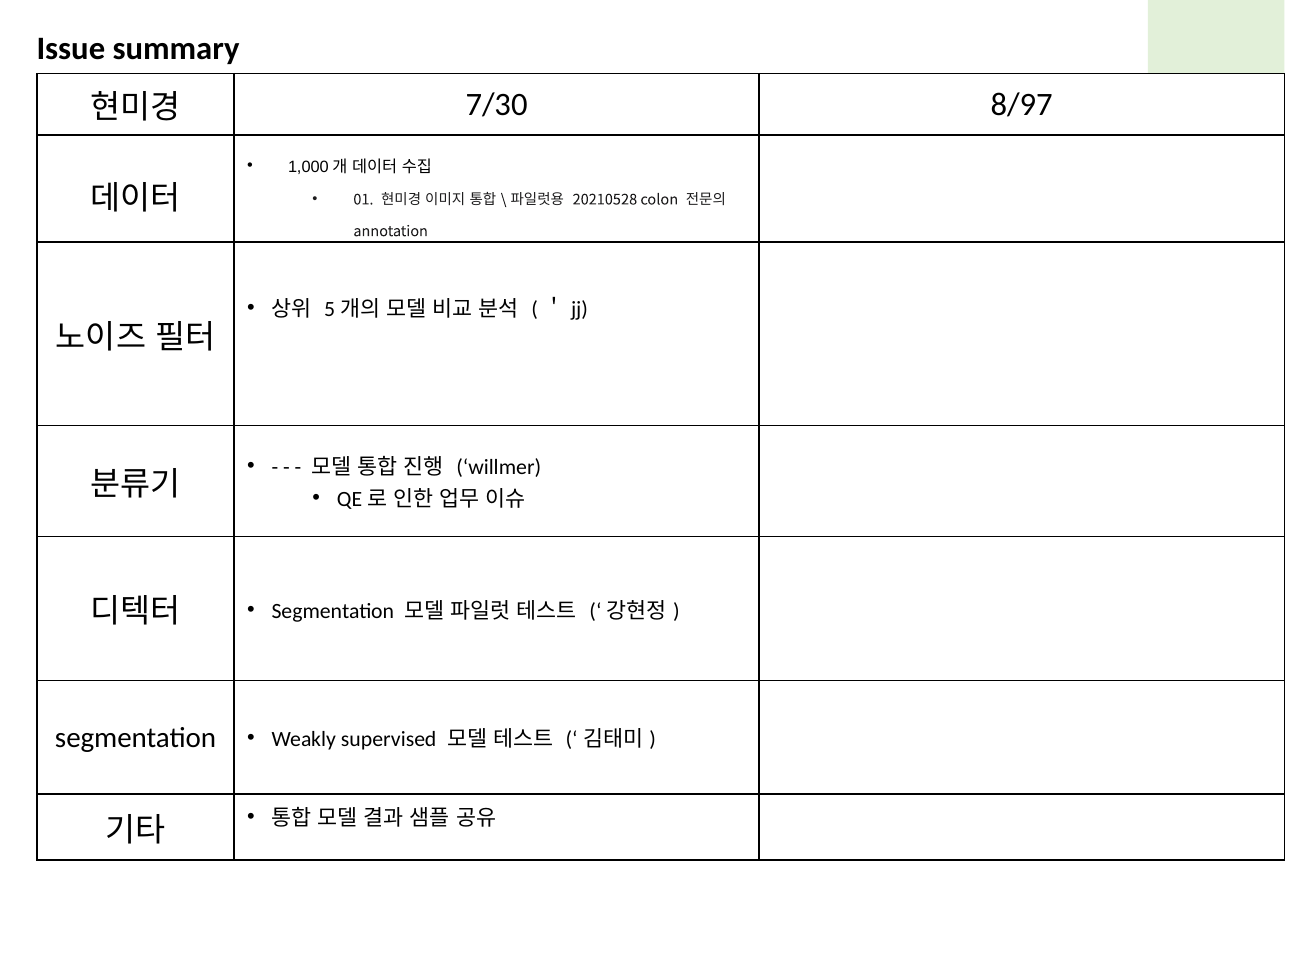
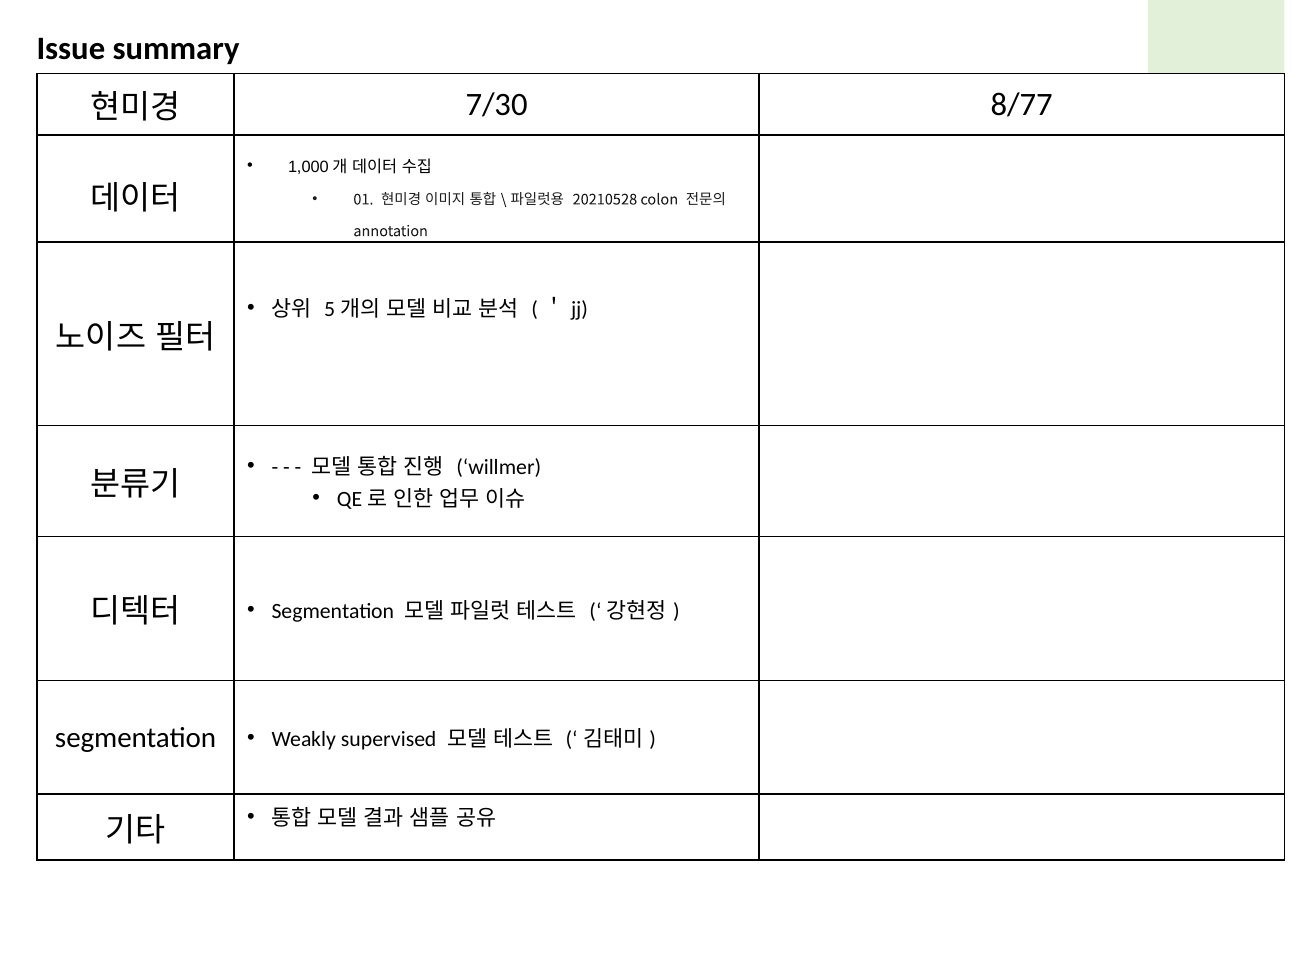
8/97: 8/97 -> 8/77
